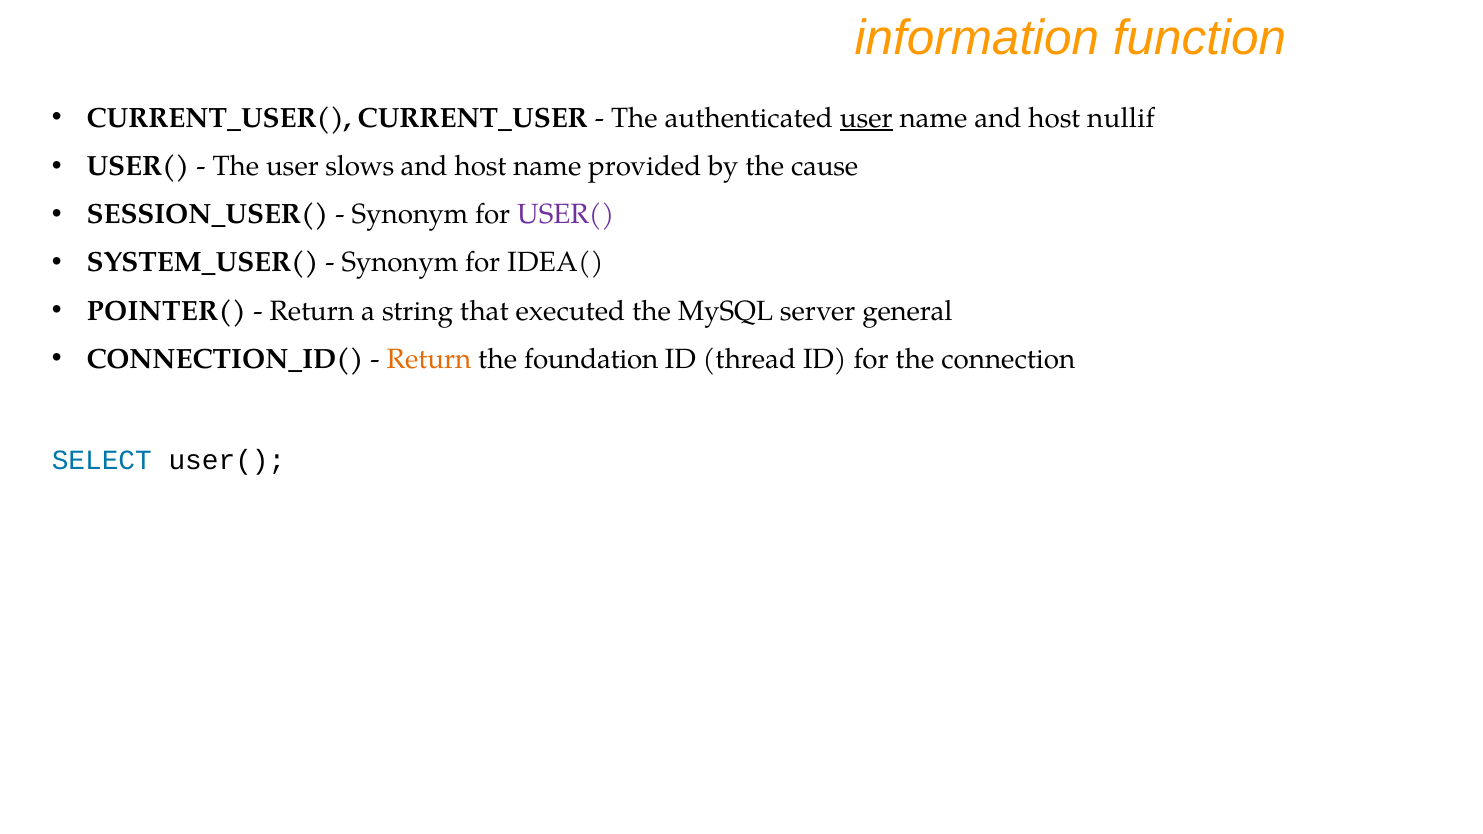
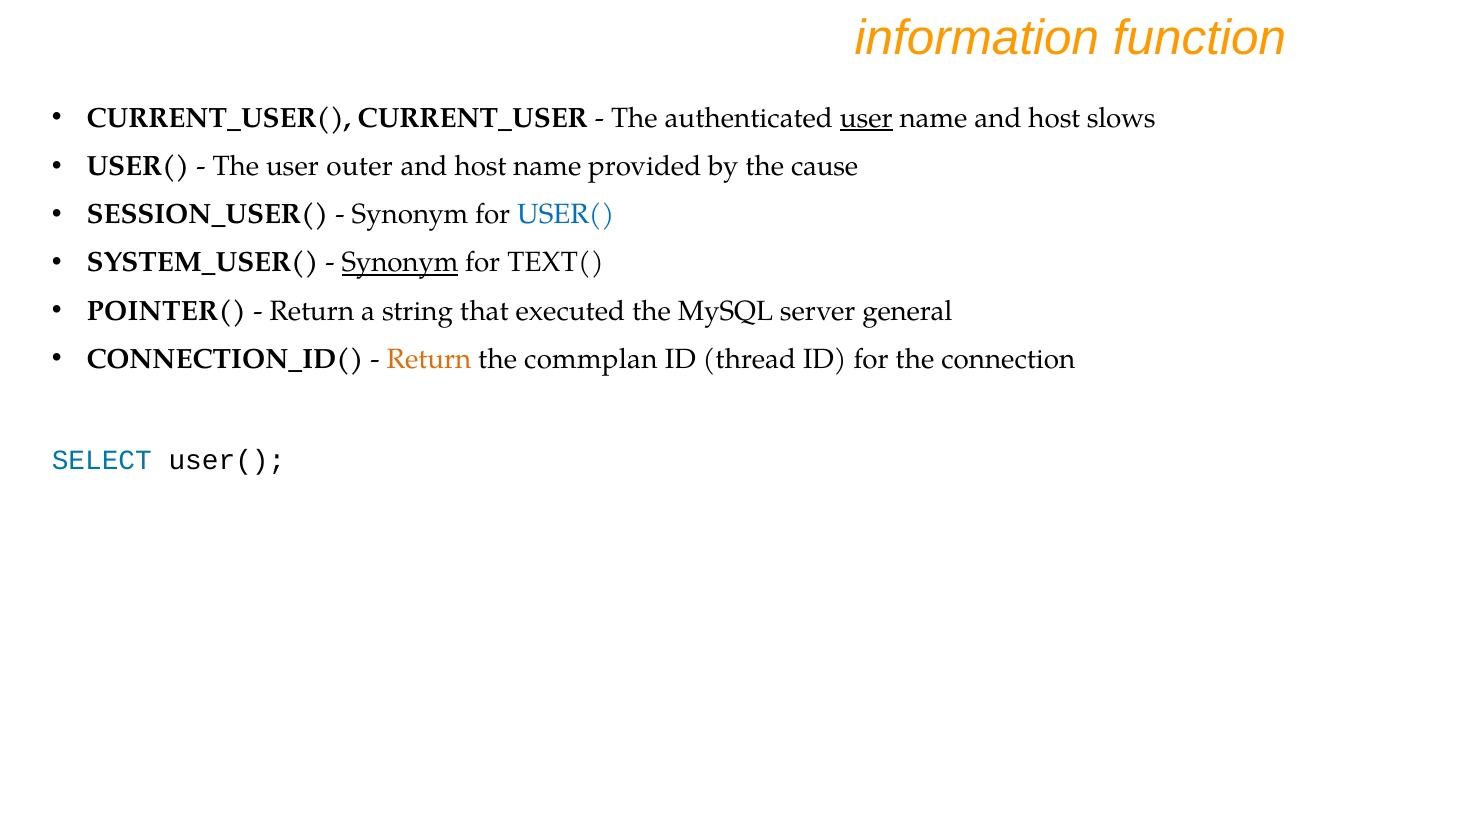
nullif: nullif -> slows
slows: slows -> outer
USER( at (566, 215) colour: purple -> blue
Synonym at (400, 263) underline: none -> present
IDEA(: IDEA( -> TEXT(
foundation: foundation -> commplan
